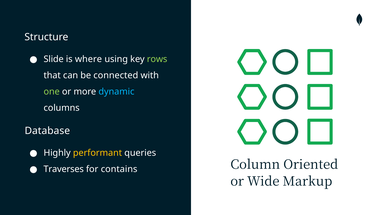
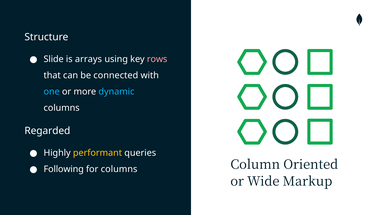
where: where -> arrays
rows colour: light green -> pink
one colour: light green -> light blue
Database: Database -> Regarded
Traverses: Traverses -> Following
for contains: contains -> columns
